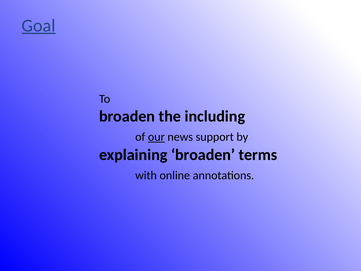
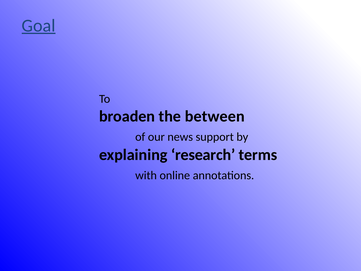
including: including -> between
our underline: present -> none
explaining broaden: broaden -> research
